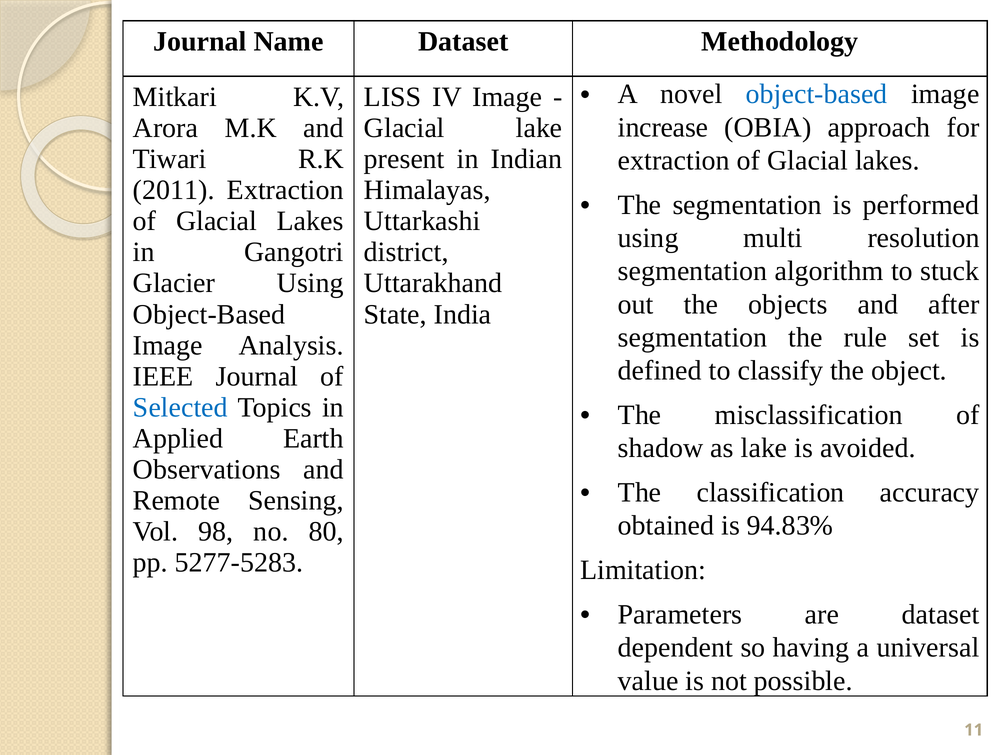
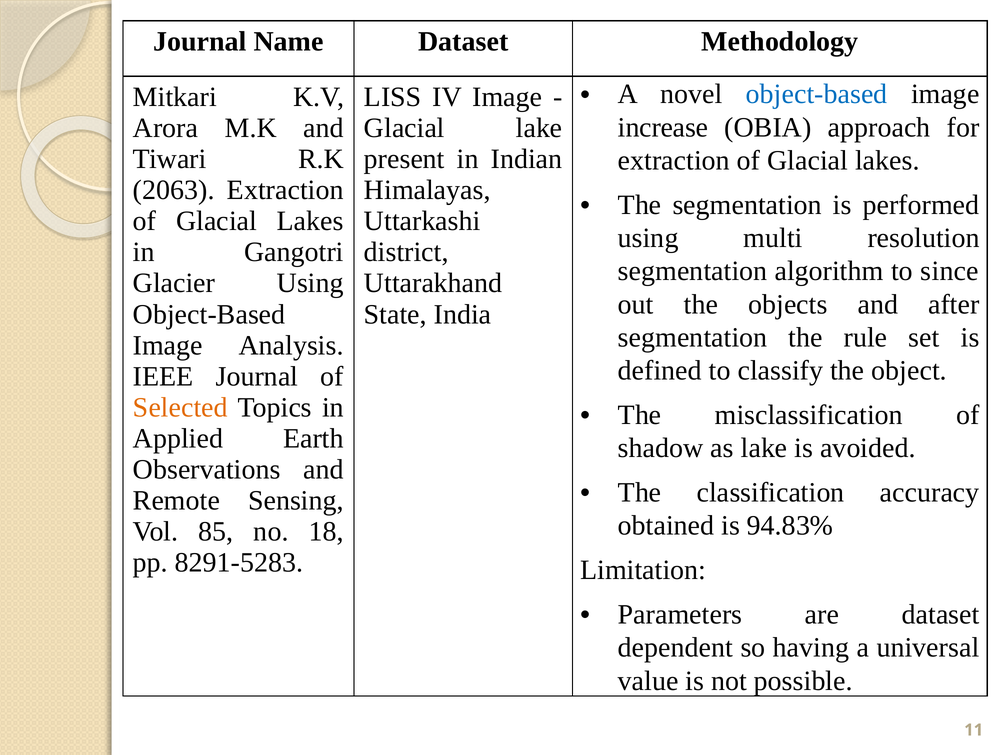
2011: 2011 -> 2063
stuck: stuck -> since
Selected colour: blue -> orange
98: 98 -> 85
80: 80 -> 18
5277-5283: 5277-5283 -> 8291-5283
